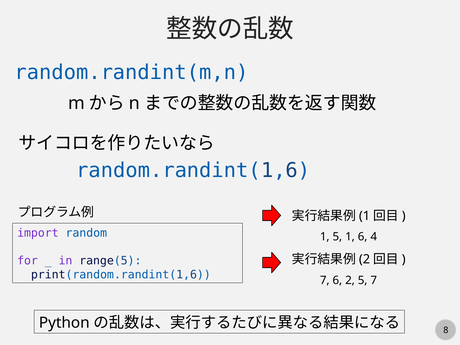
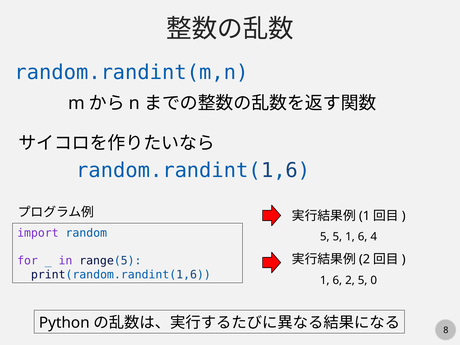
1 at (325, 237): 1 -> 5
7 at (325, 280): 7 -> 1
5 7: 7 -> 0
